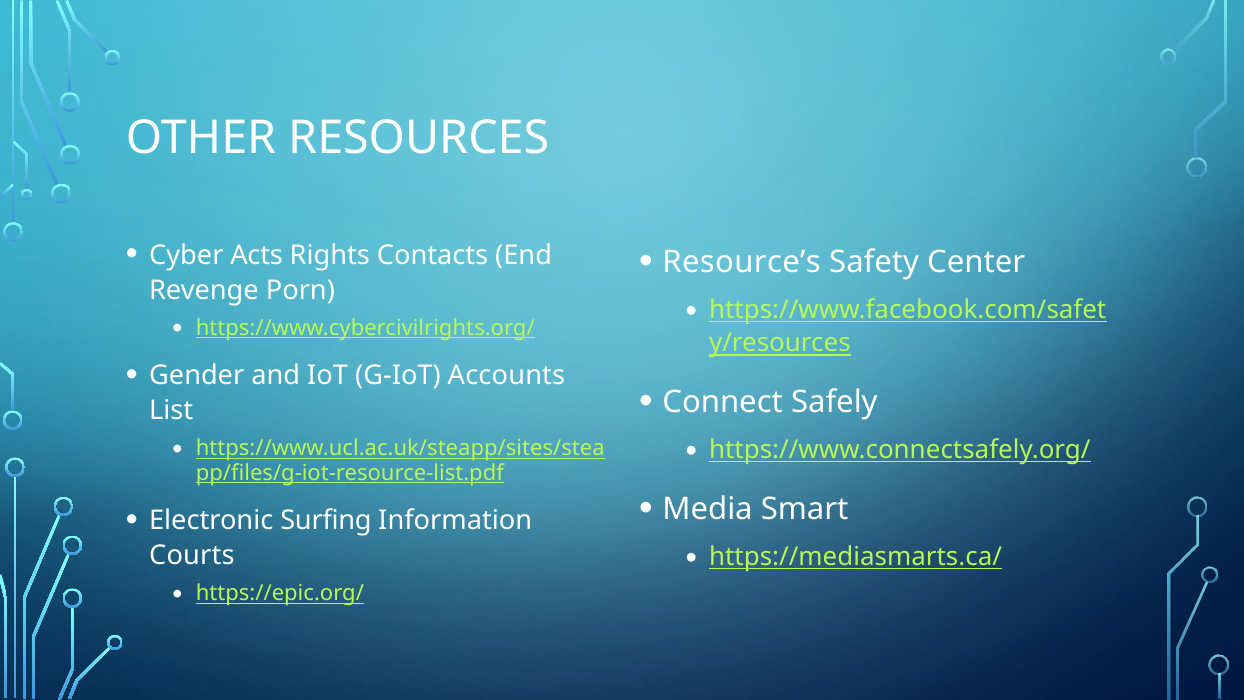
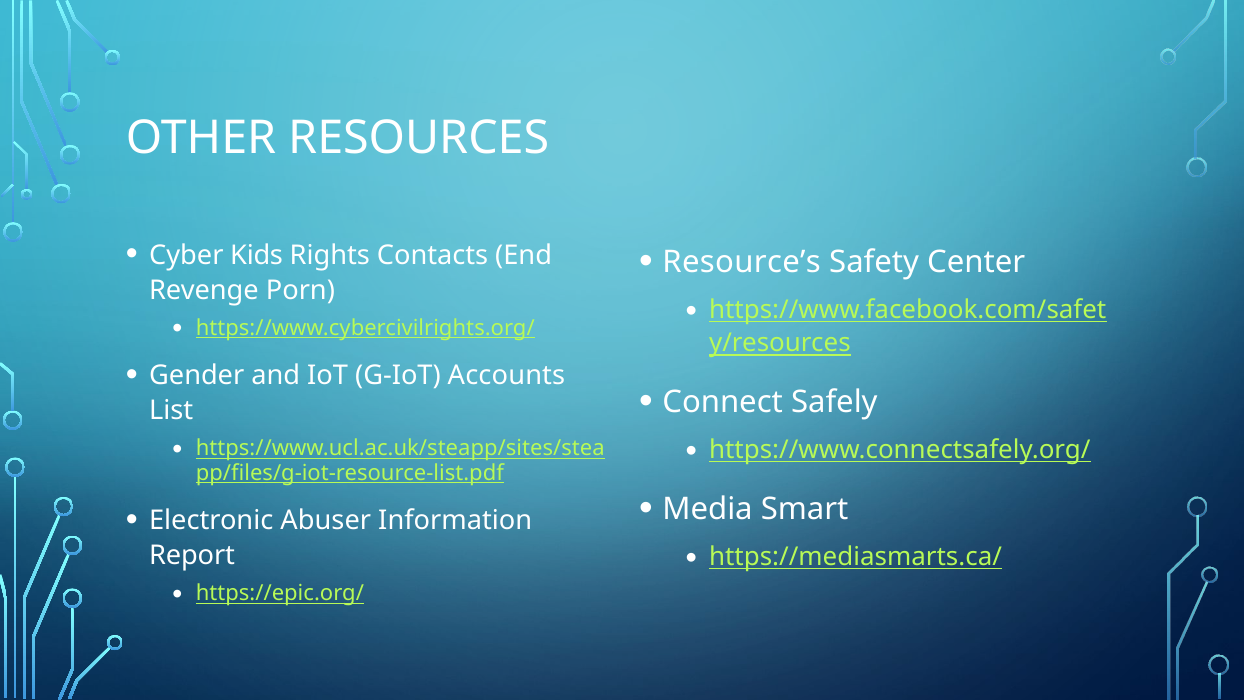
Acts: Acts -> Kids
Surfing: Surfing -> Abuser
Courts: Courts -> Report
